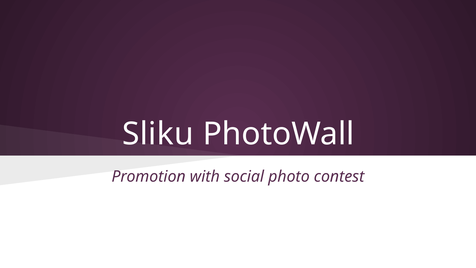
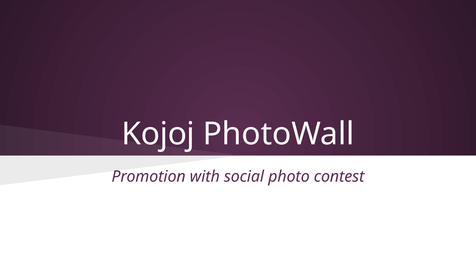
Sliku: Sliku -> Kojoj
